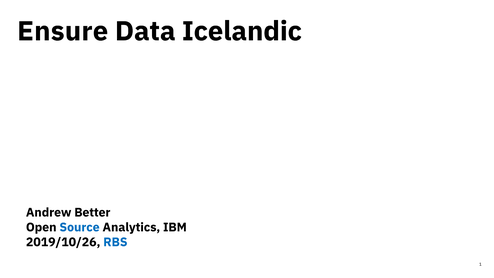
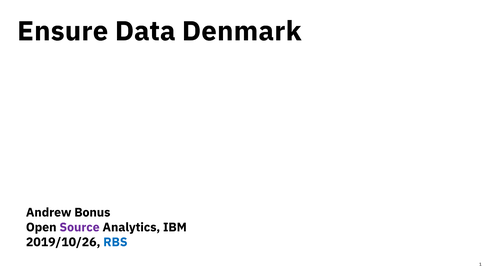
Icelandic: Icelandic -> Denmark
Better: Better -> Bonus
Source colour: blue -> purple
